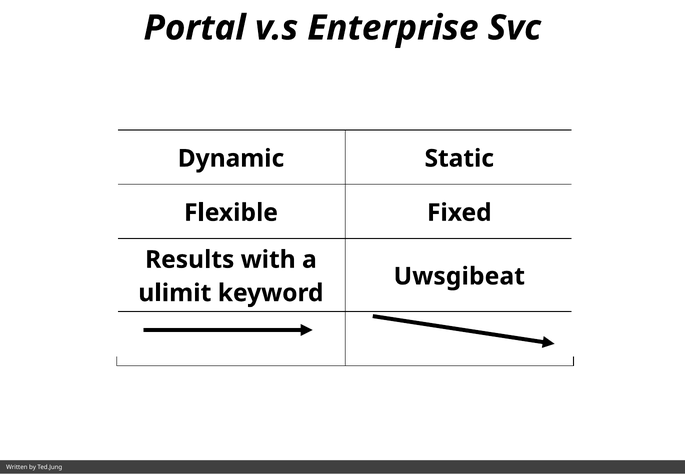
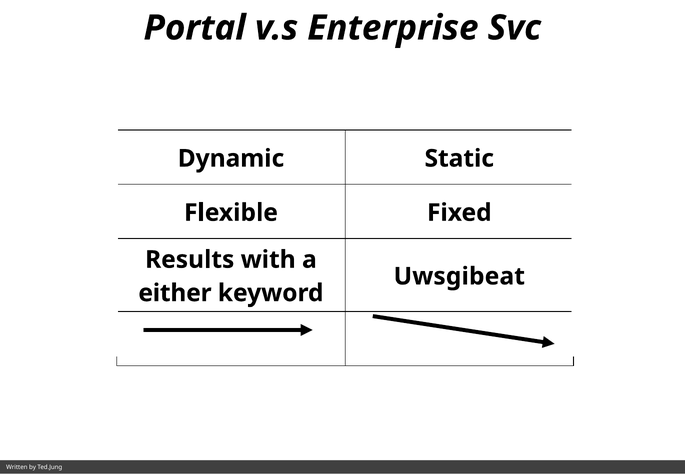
ulimit: ulimit -> either
